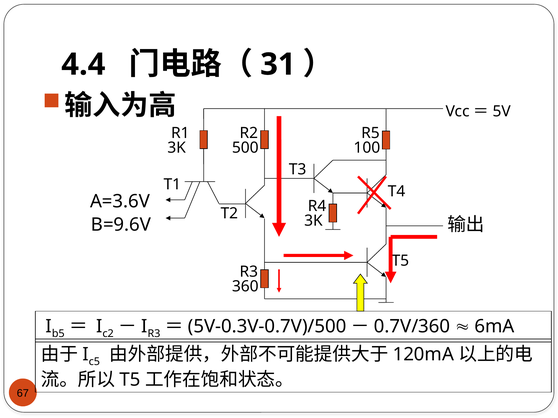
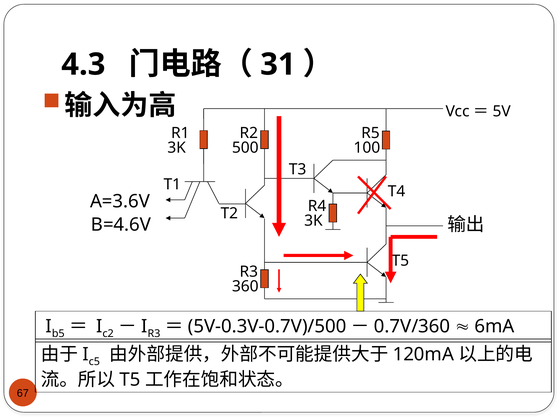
4.4: 4.4 -> 4.3
B=9.6V: B=9.6V -> B=4.6V
